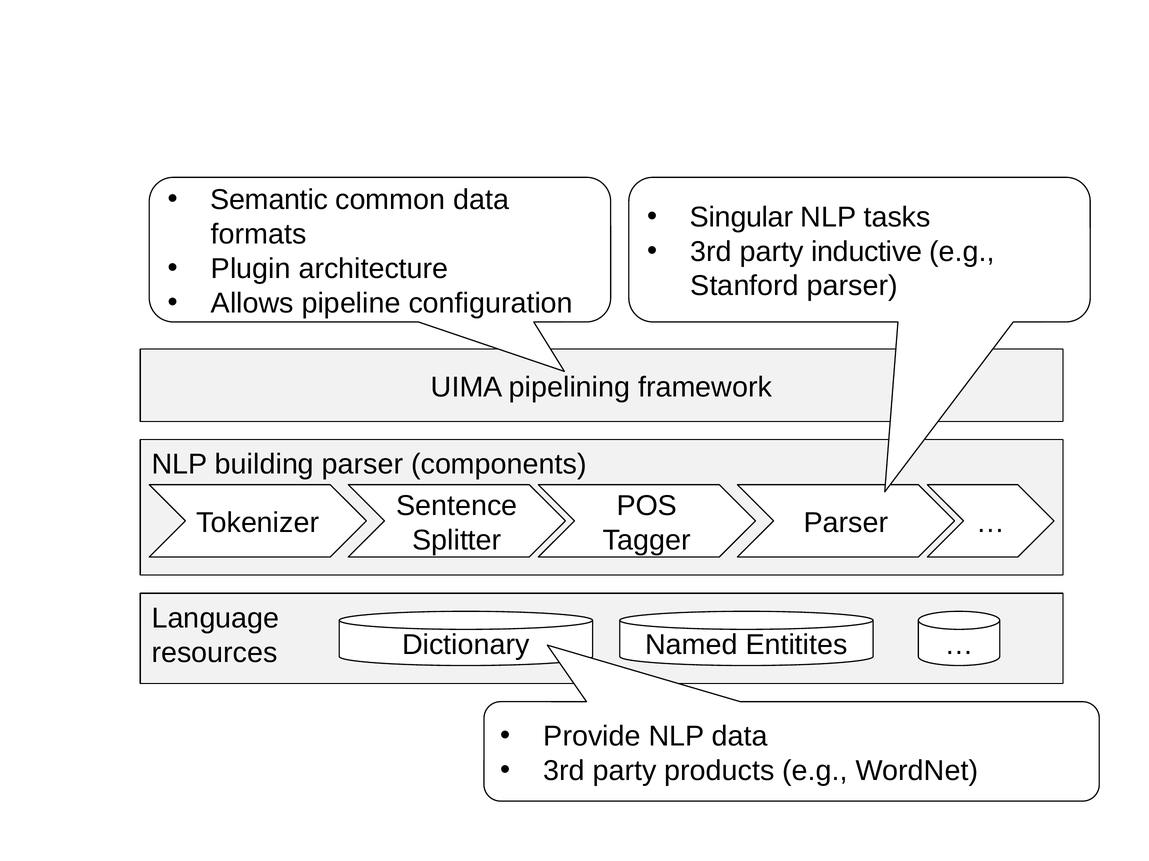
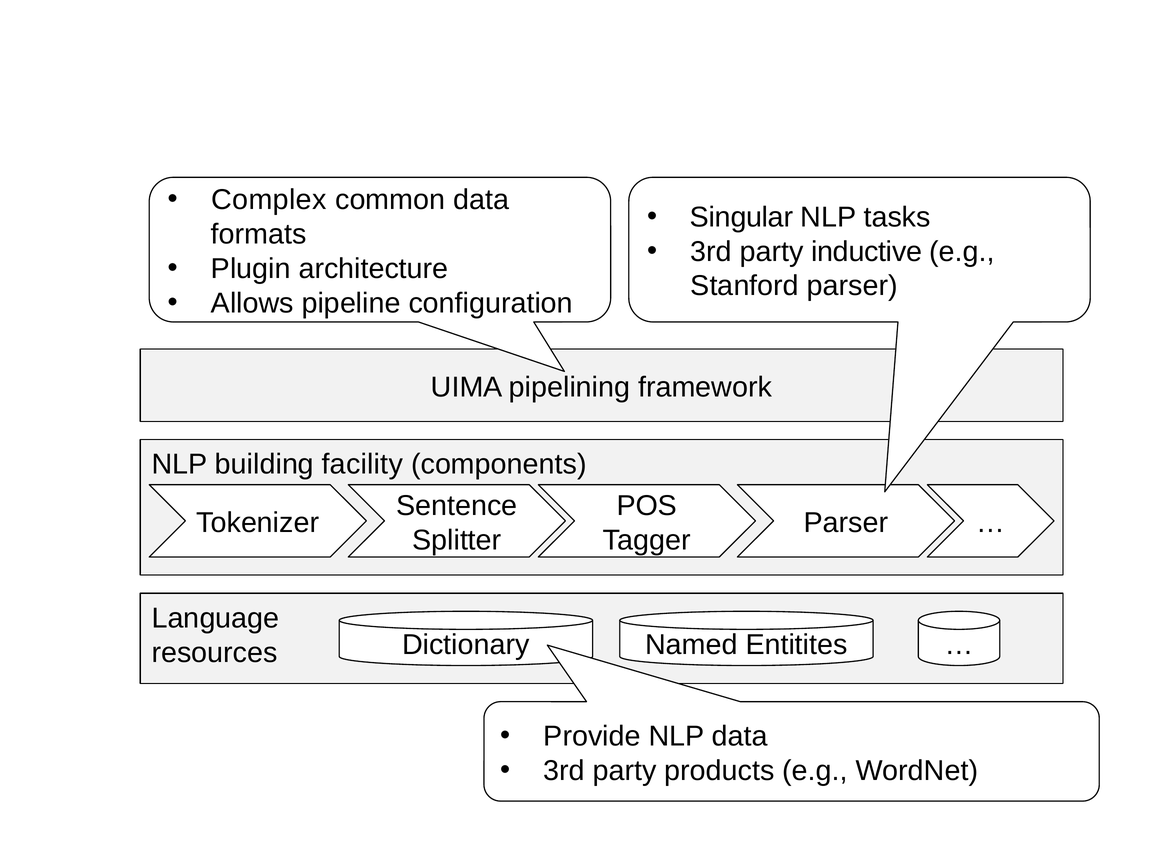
Semantic: Semantic -> Complex
building parser: parser -> facility
